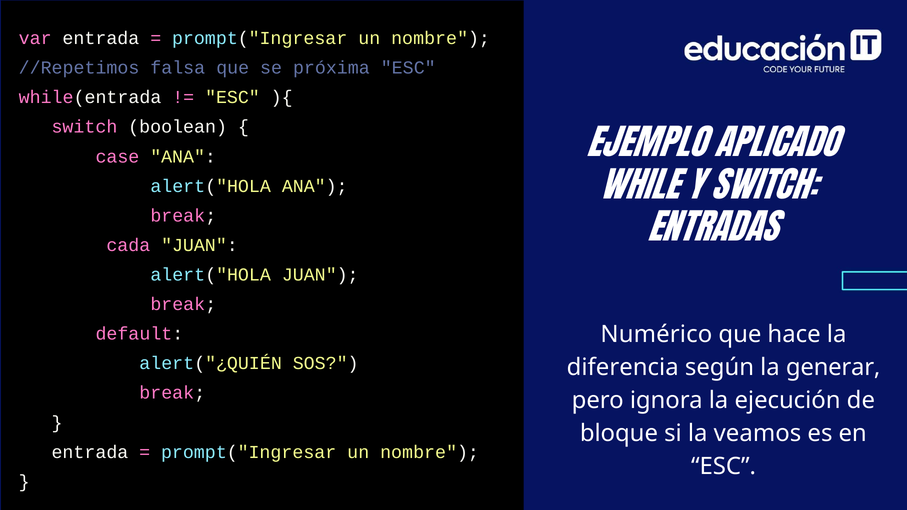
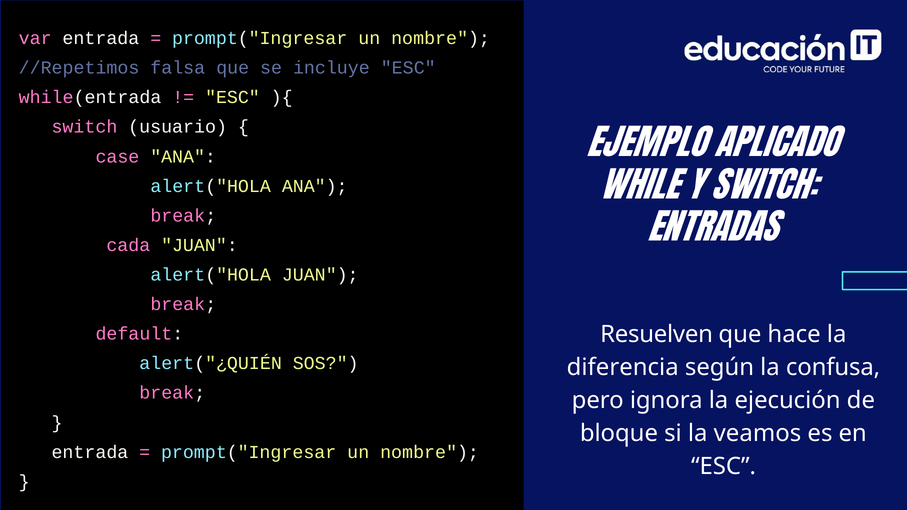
próxima: próxima -> incluye
boolean: boolean -> usuario
Numérico: Numérico -> Resuelven
generar: generar -> confusa
